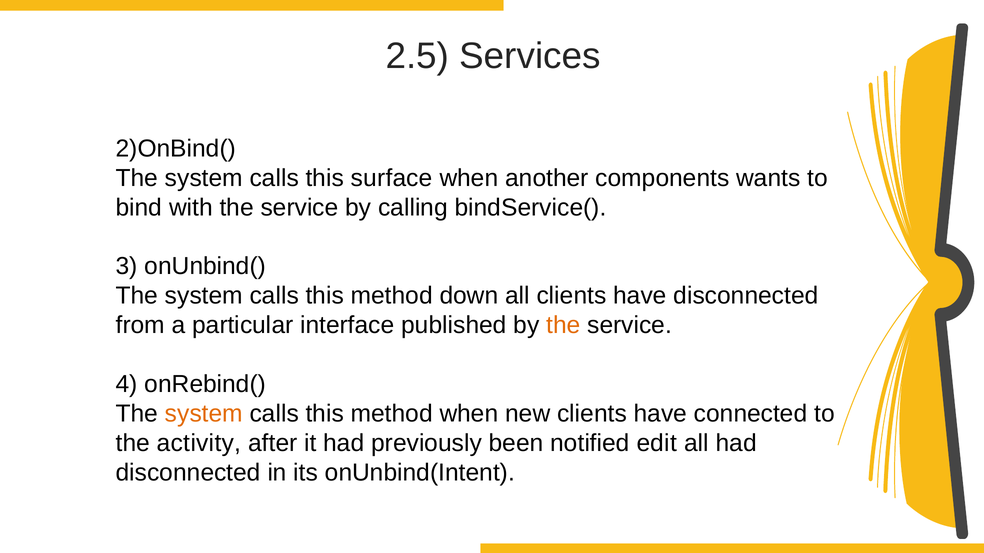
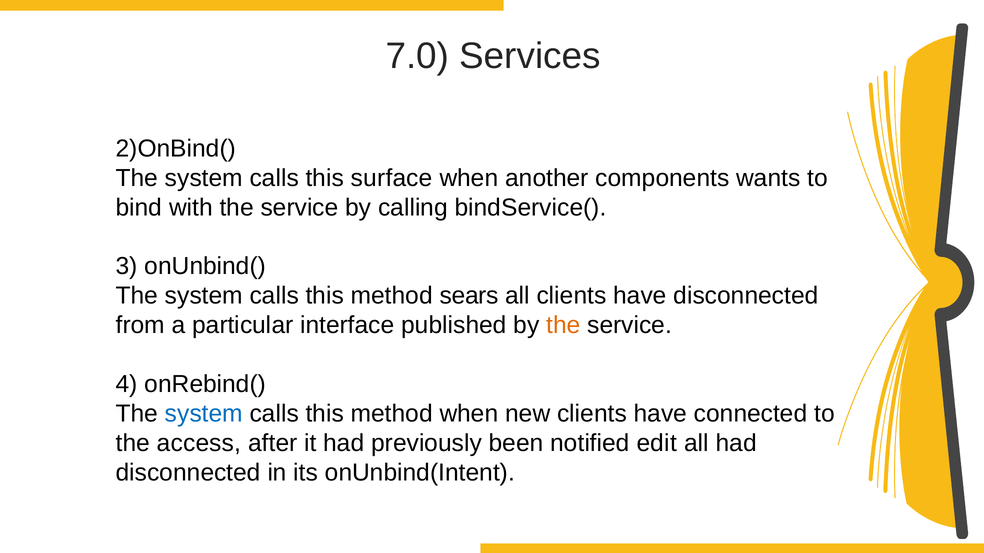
2.5: 2.5 -> 7.0
down: down -> sears
system at (204, 414) colour: orange -> blue
activity: activity -> access
